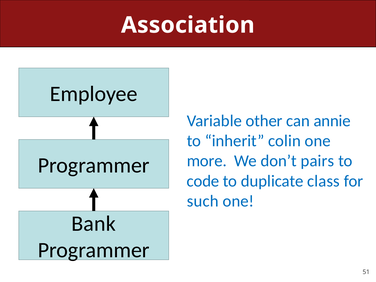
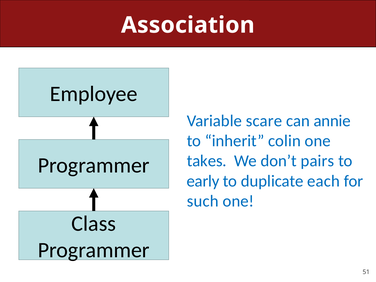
other: other -> scare
more: more -> takes
code: code -> early
class: class -> each
Bank: Bank -> Class
